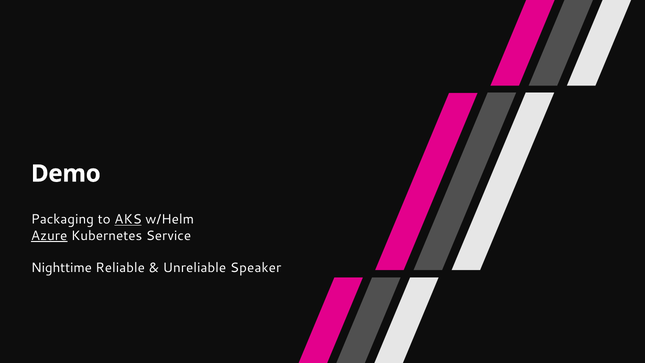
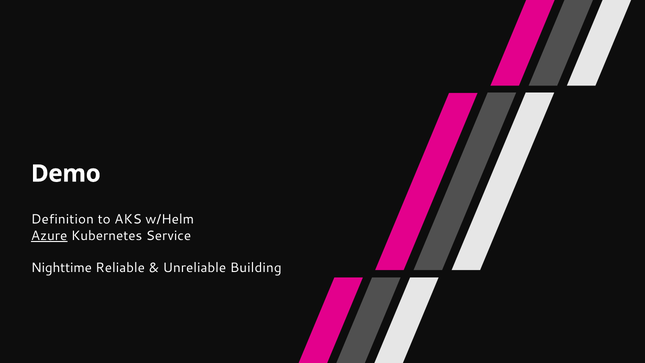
Packaging: Packaging -> Definition
AKS underline: present -> none
Speaker: Speaker -> Building
